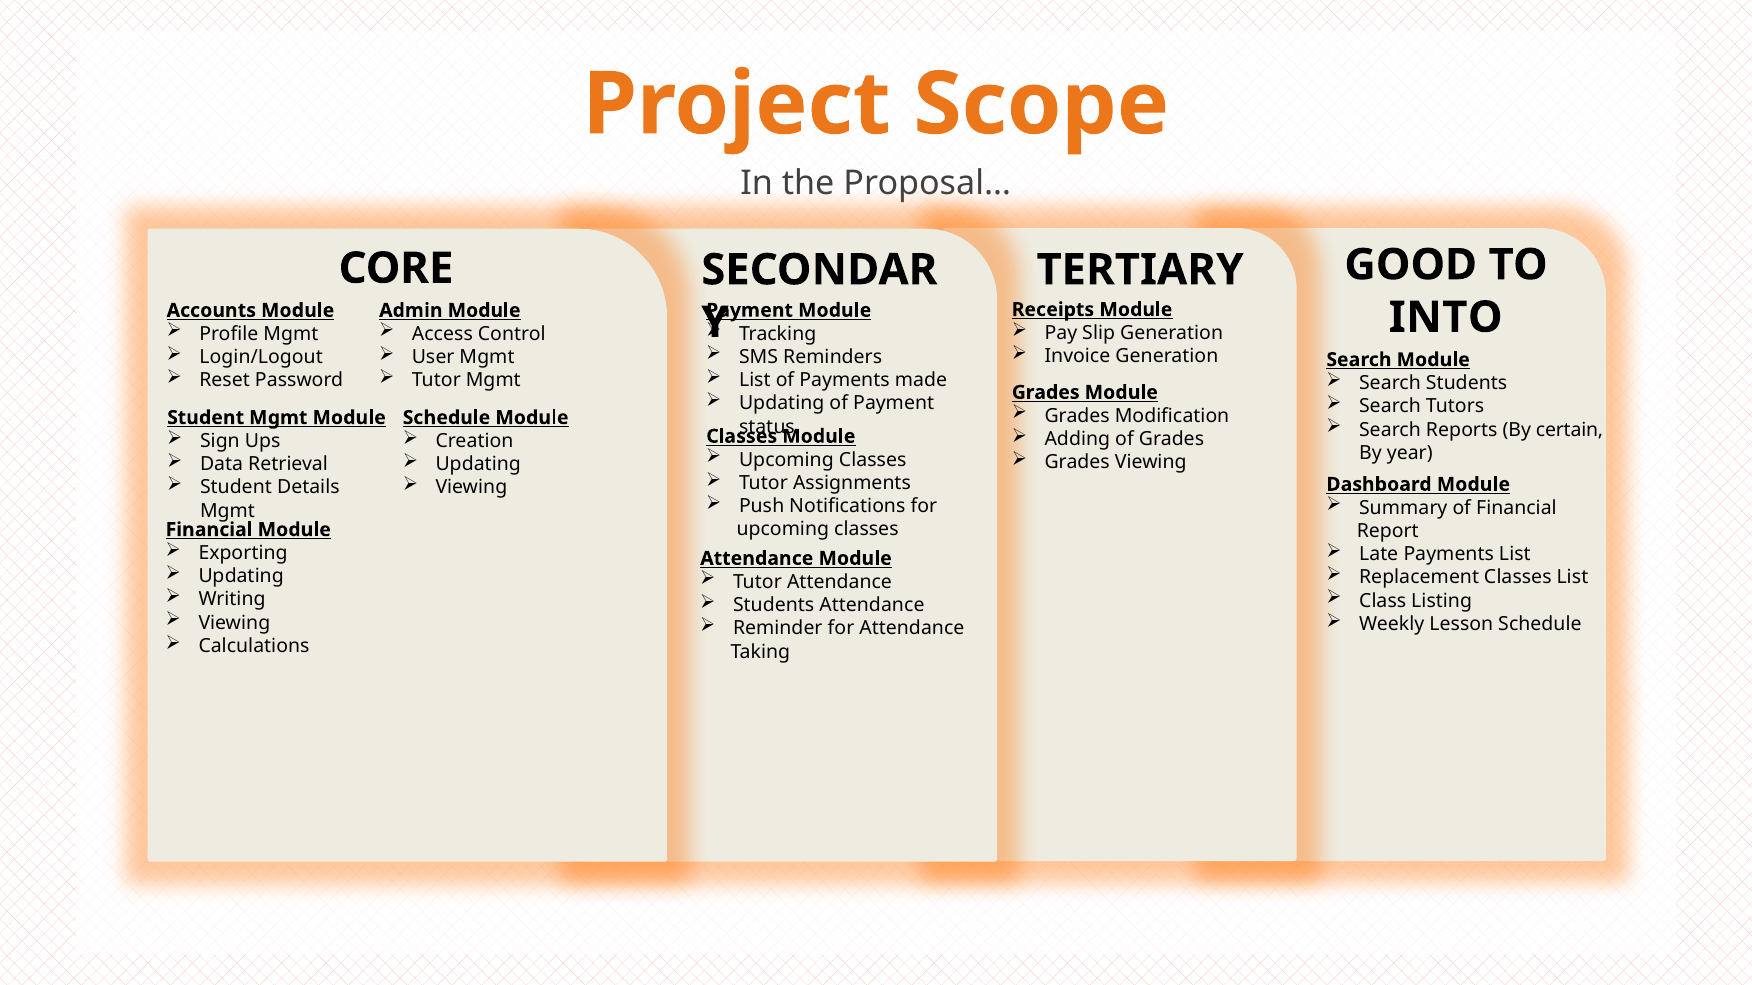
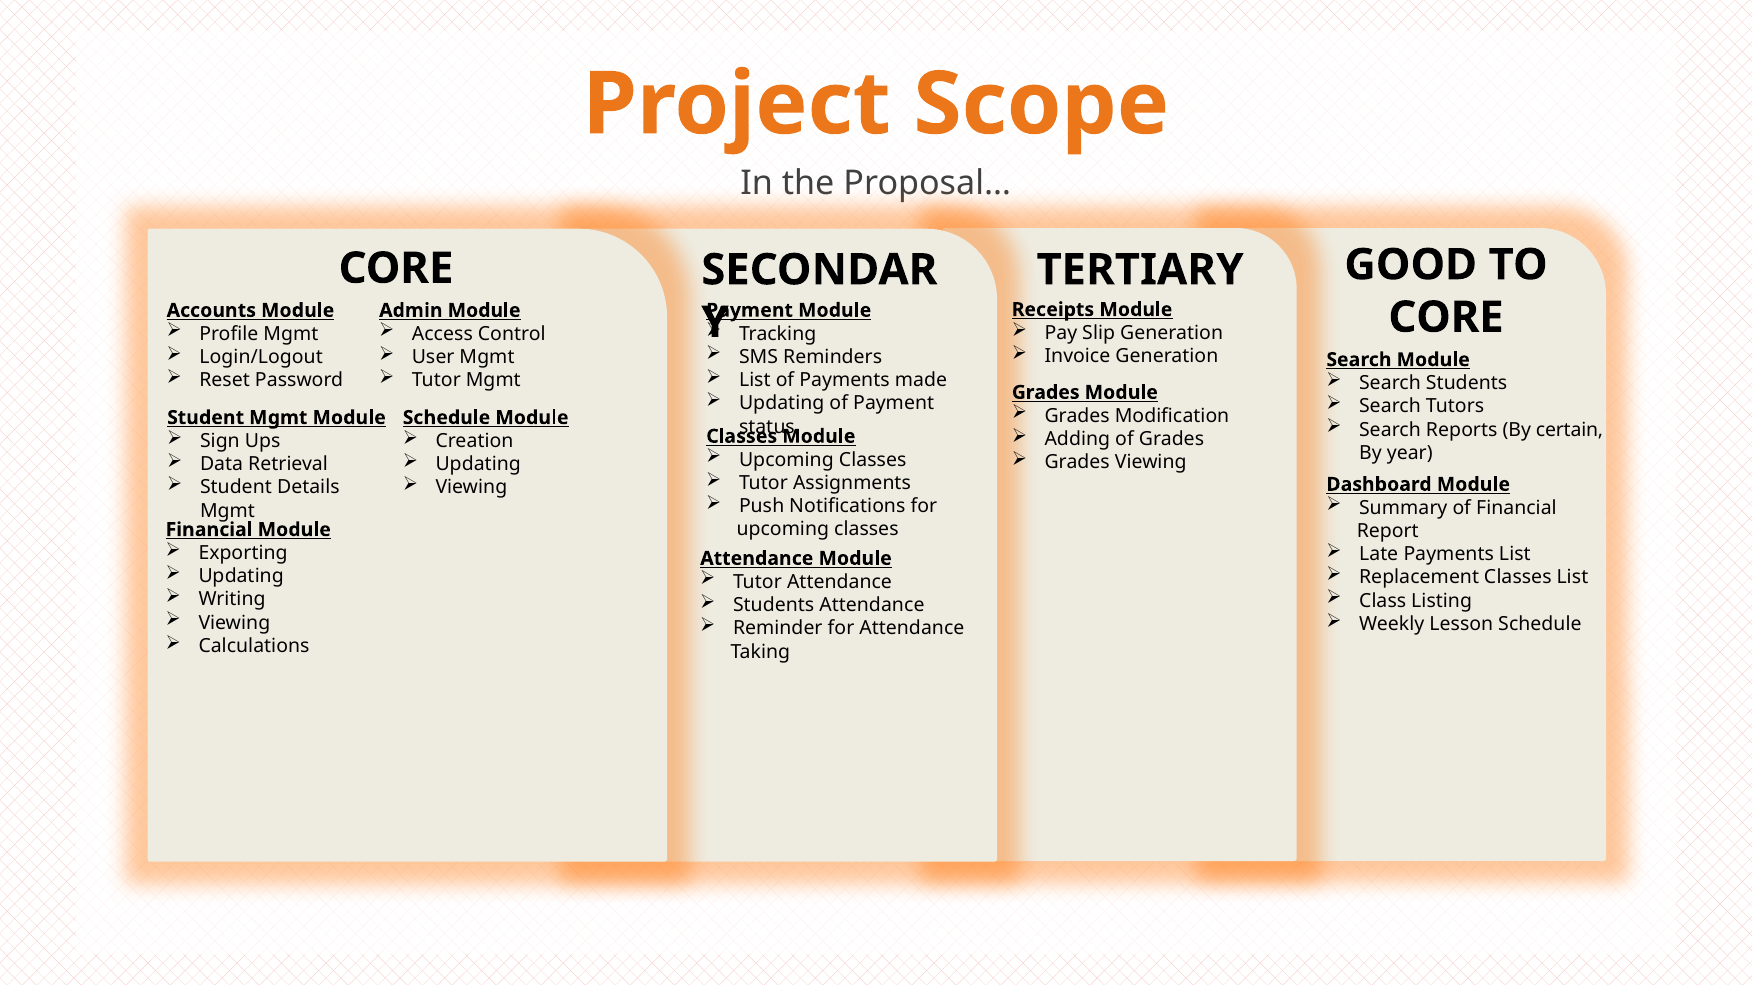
INTO at (1446, 318): INTO -> CORE
